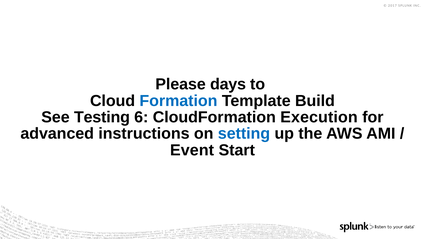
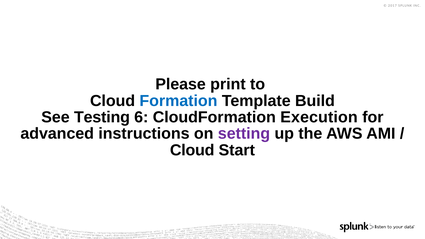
days: days -> print
setting colour: blue -> purple
Event at (192, 150): Event -> Cloud
